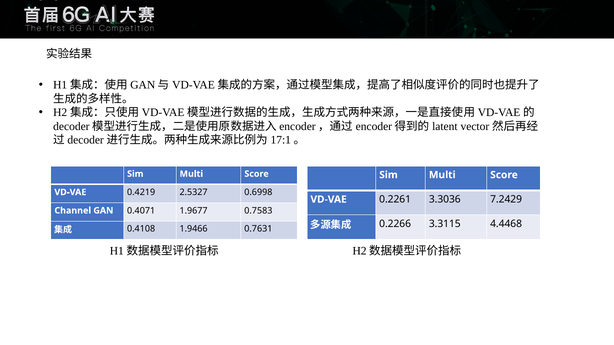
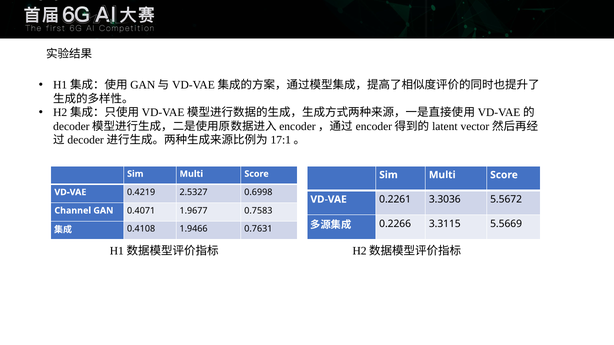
7.2429: 7.2429 -> 5.5672
4.4468: 4.4468 -> 5.5669
